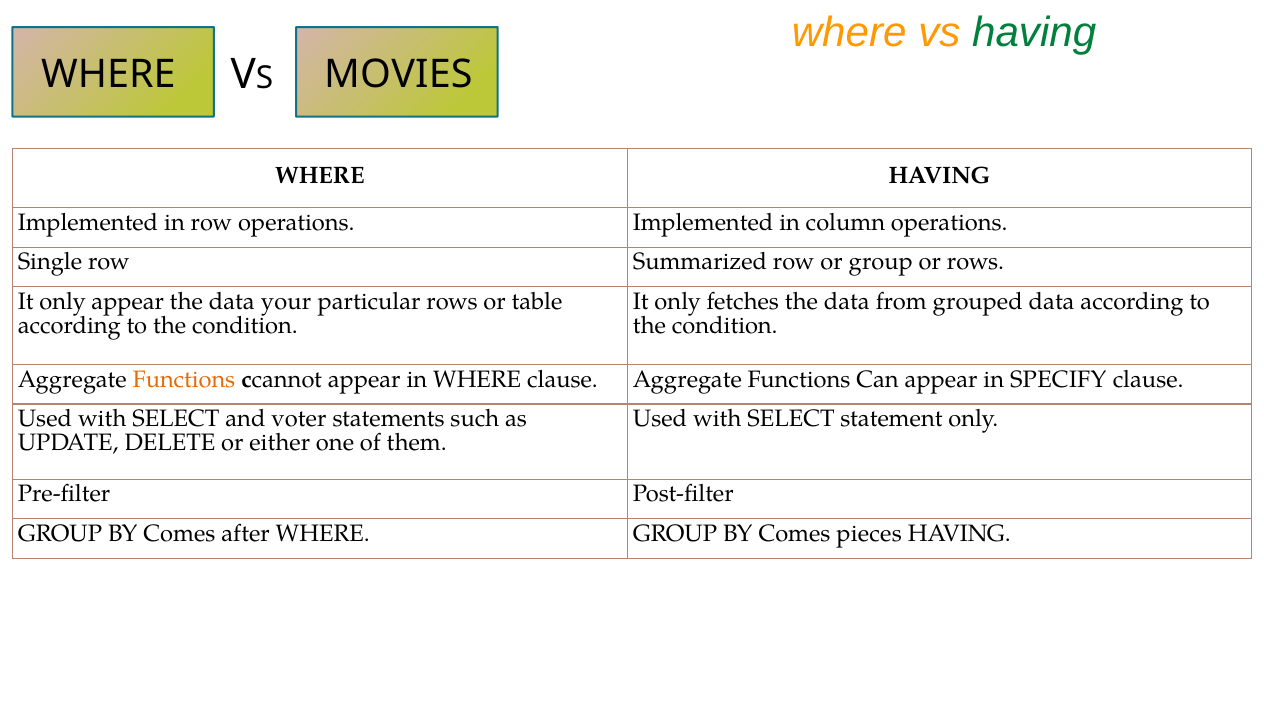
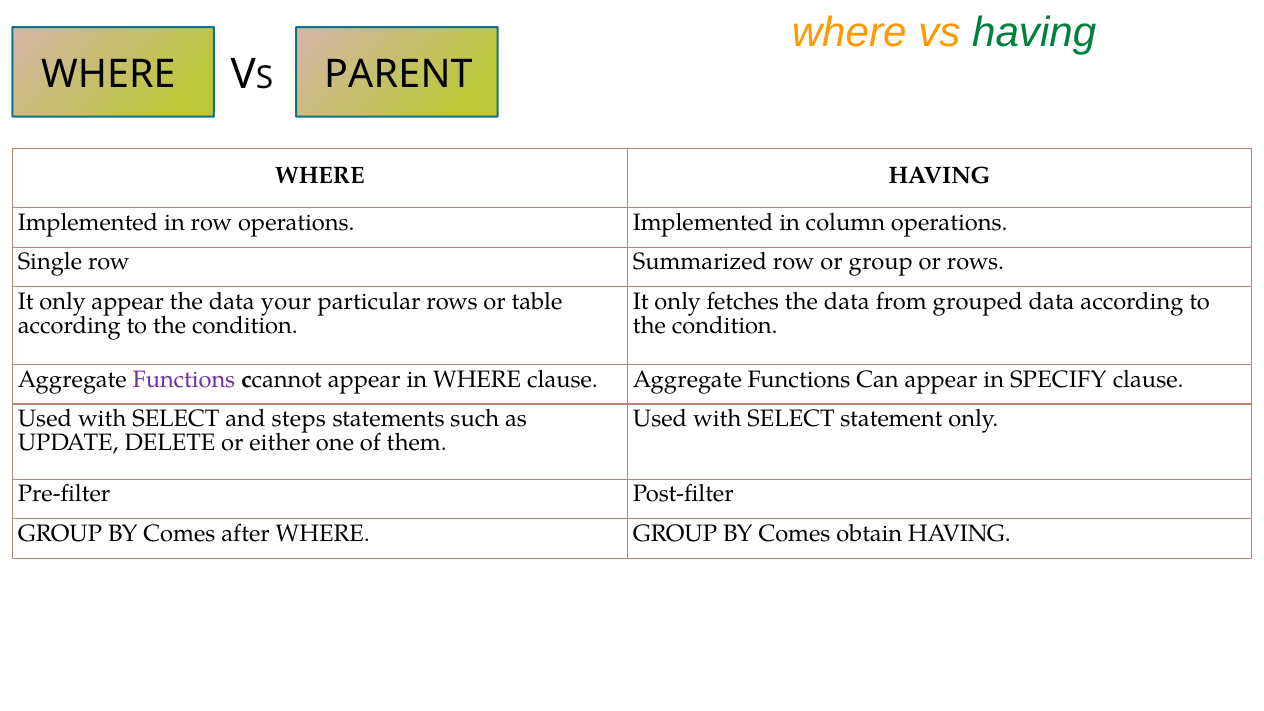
MOVIES: MOVIES -> PARENT
Functions at (184, 379) colour: orange -> purple
voter: voter -> steps
pieces: pieces -> obtain
